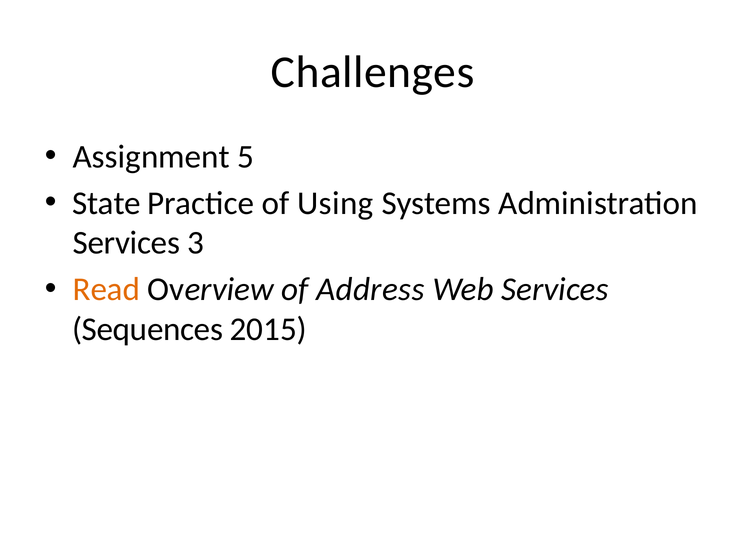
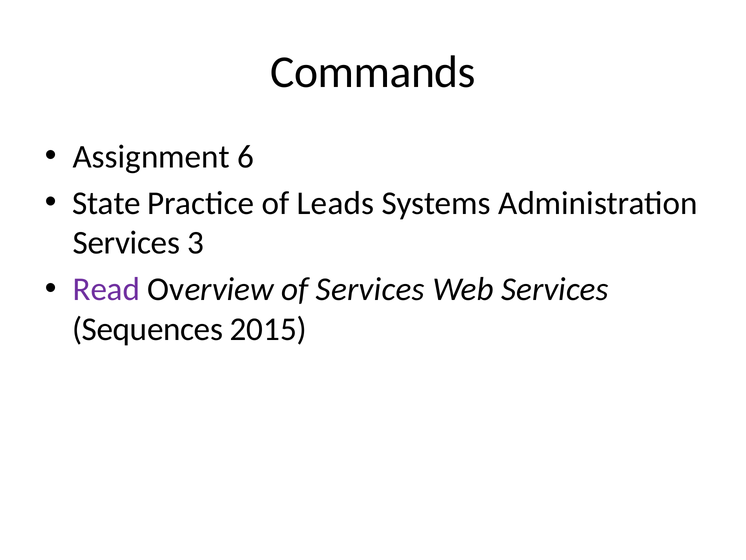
Challenges: Challenges -> Commands
5: 5 -> 6
Using: Using -> Leads
Read colour: orange -> purple
of Address: Address -> Services
